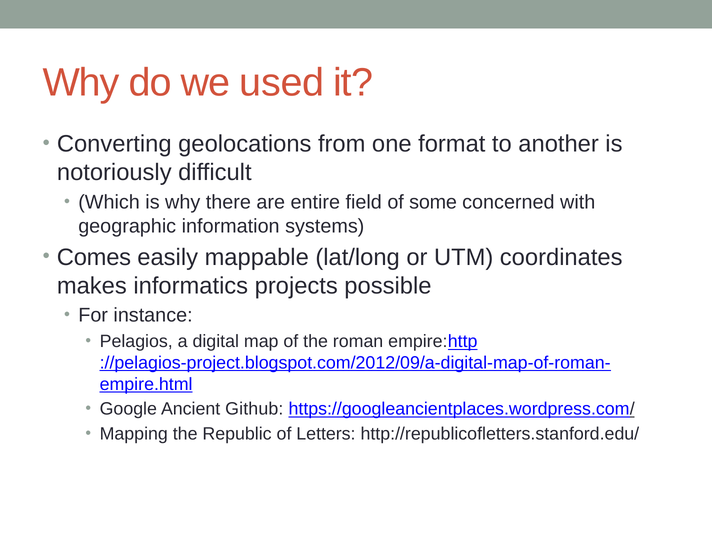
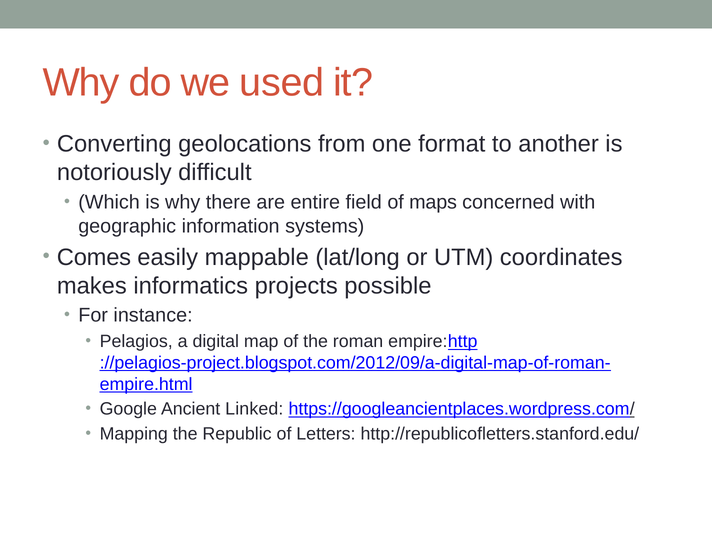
some: some -> maps
Github: Github -> Linked
